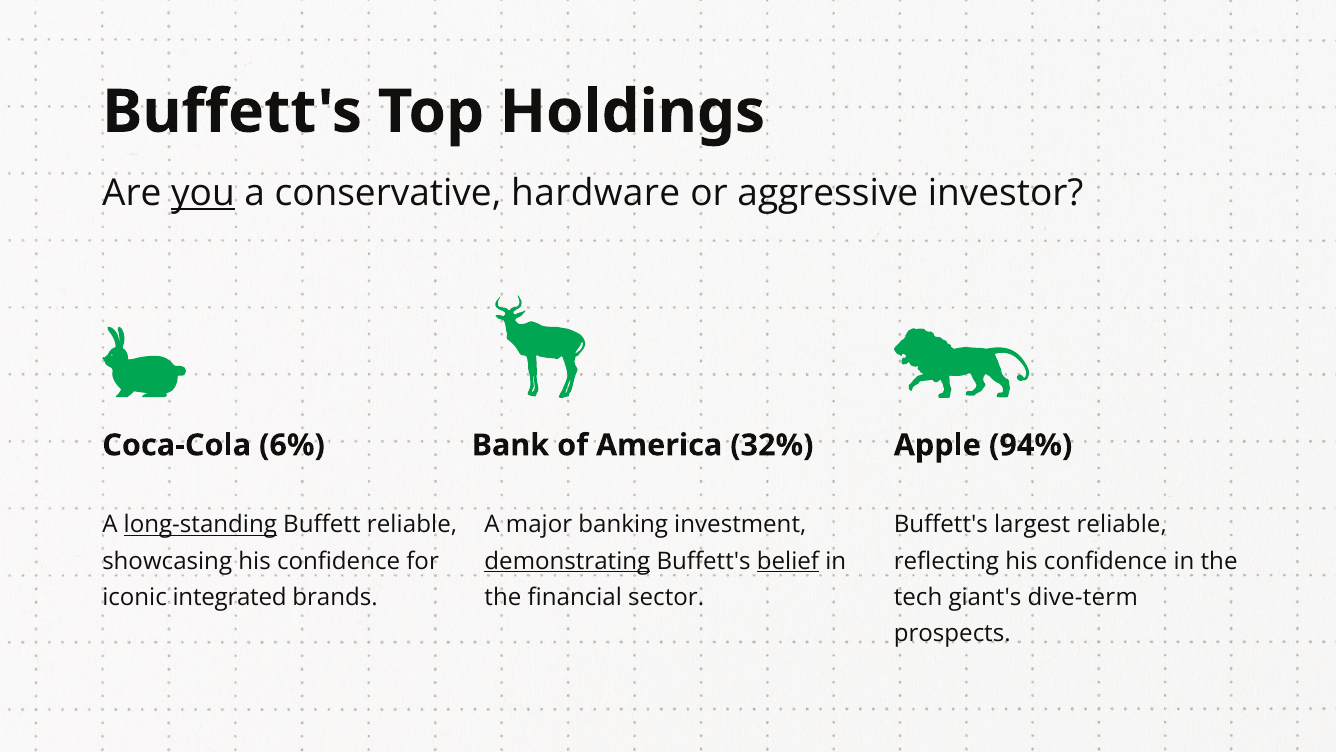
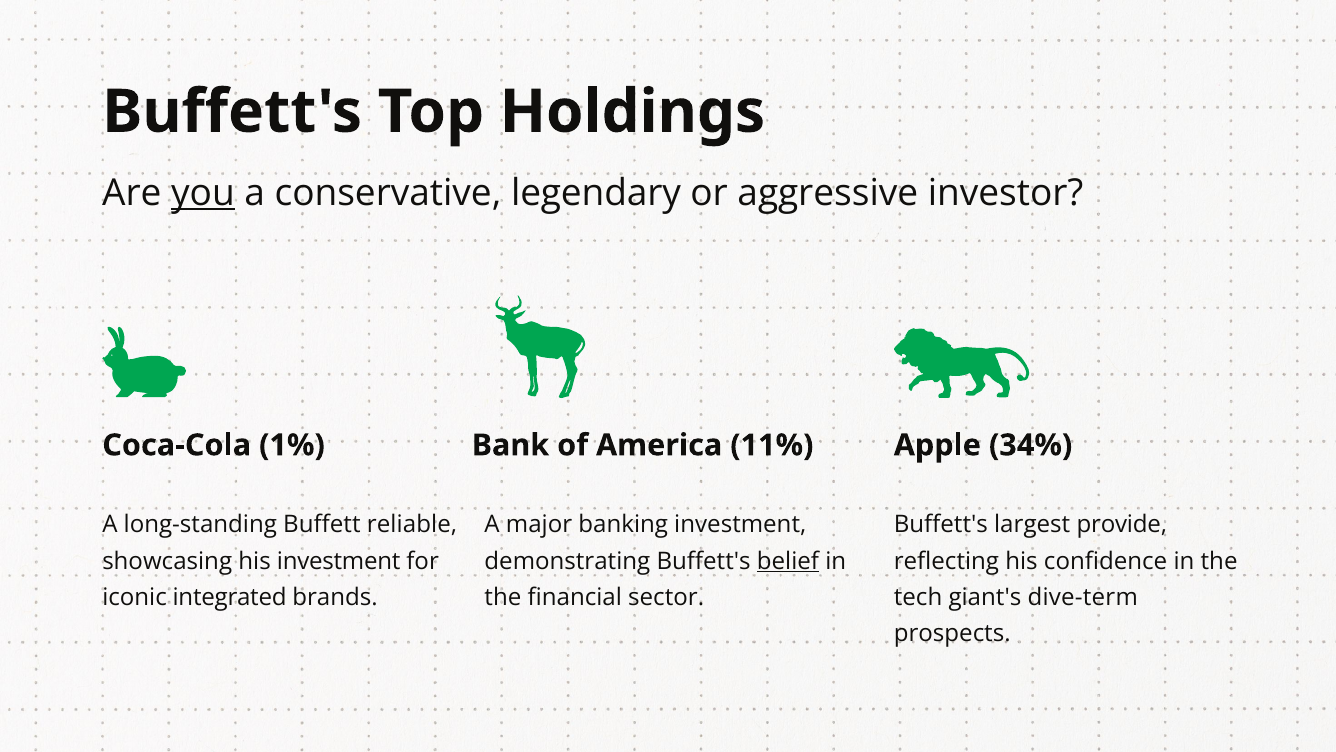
hardware: hardware -> legendary
6%: 6% -> 1%
32%: 32% -> 11%
94%: 94% -> 34%
long-standing underline: present -> none
largest reliable: reliable -> provide
showcasing his confidence: confidence -> investment
demonstrating underline: present -> none
